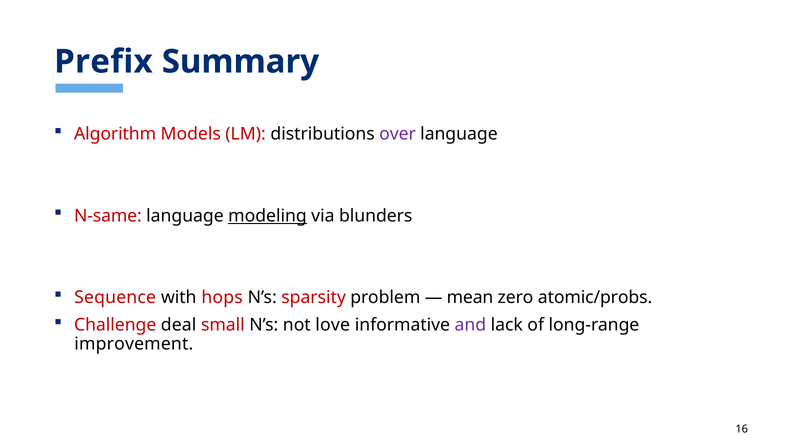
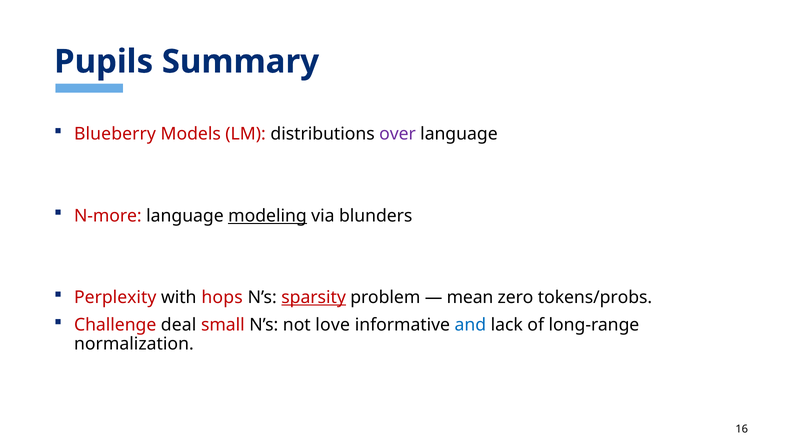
Prefix: Prefix -> Pupils
Algorithm: Algorithm -> Blueberry
N-same: N-same -> N-more
Sequence: Sequence -> Perplexity
sparsity underline: none -> present
atomic/probs: atomic/probs -> tokens/probs
and colour: purple -> blue
improvement: improvement -> normalization
